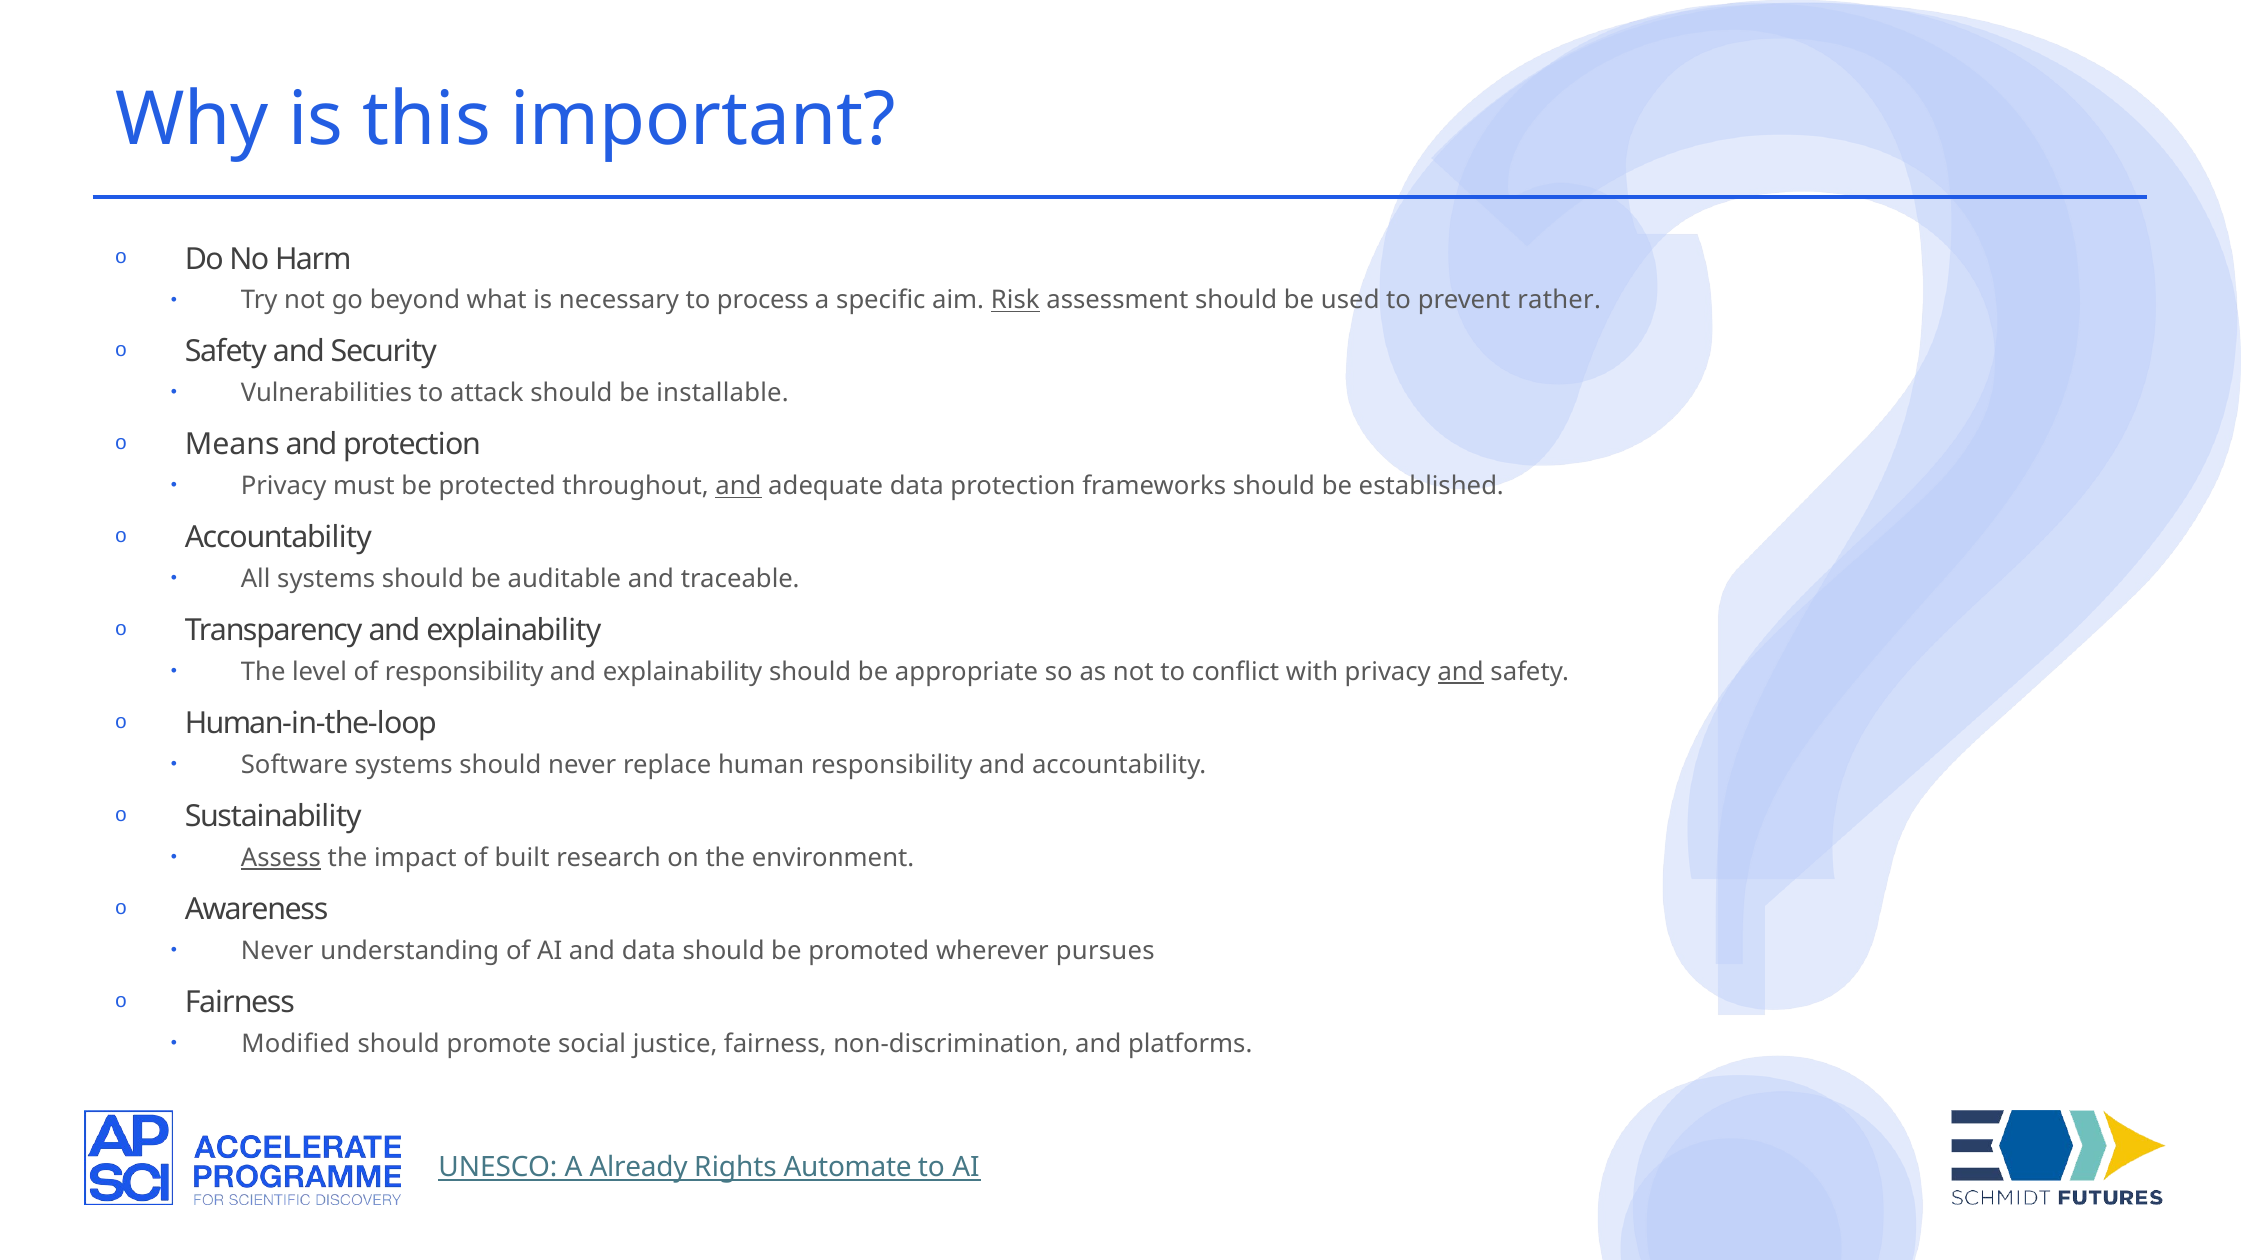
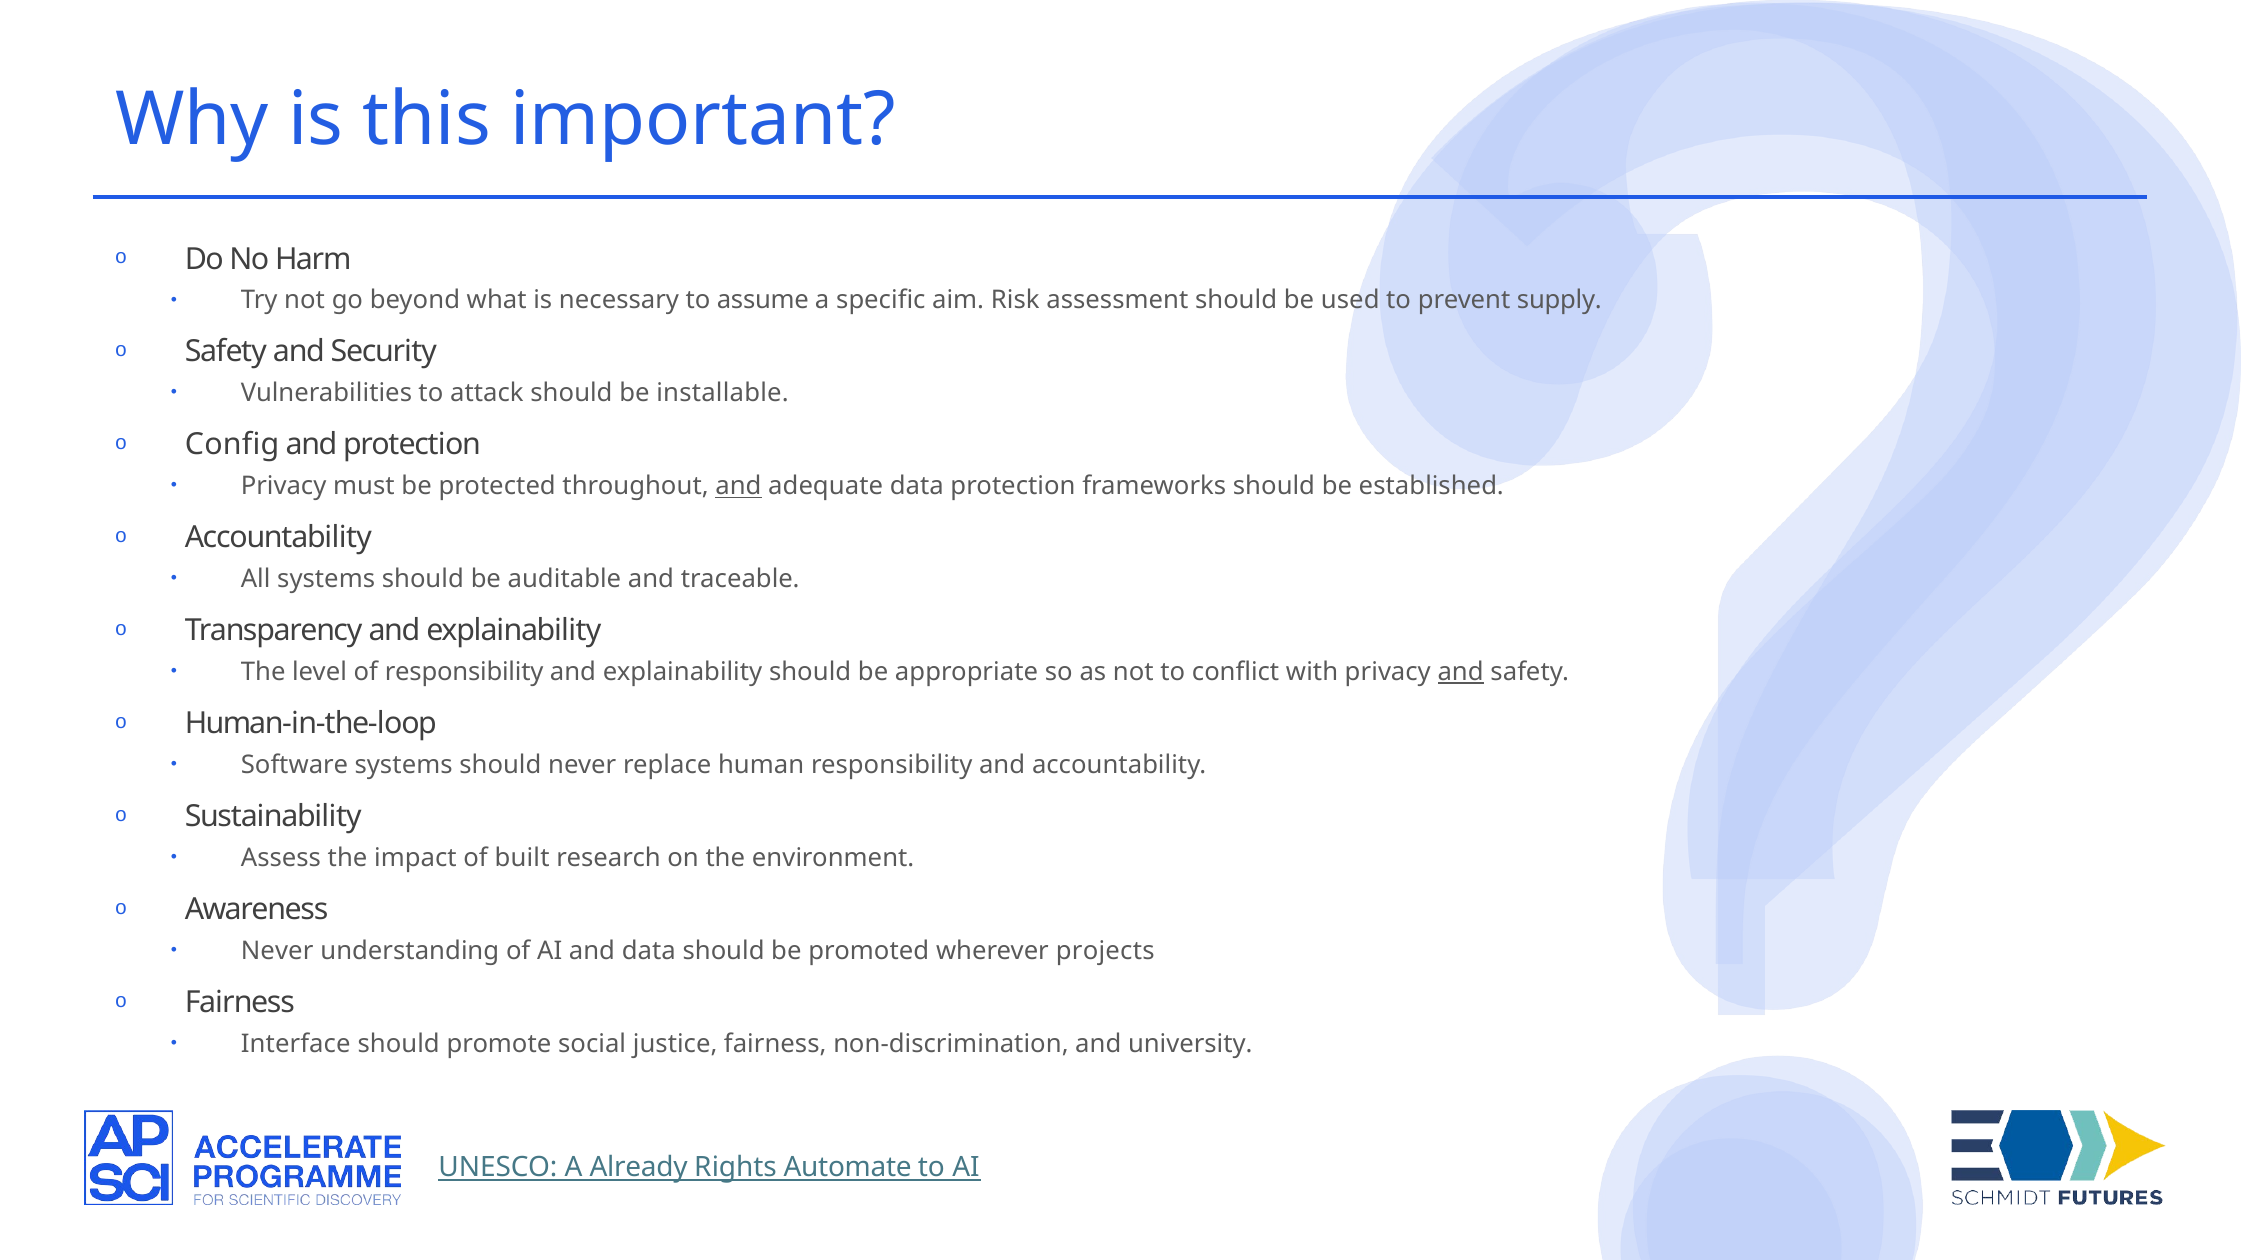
process: process -> assume
Risk underline: present -> none
rather: rather -> supply
Means: Means -> Config
Assess underline: present -> none
pursues: pursues -> projects
Modified: Modified -> Interface
platforms: platforms -> university
